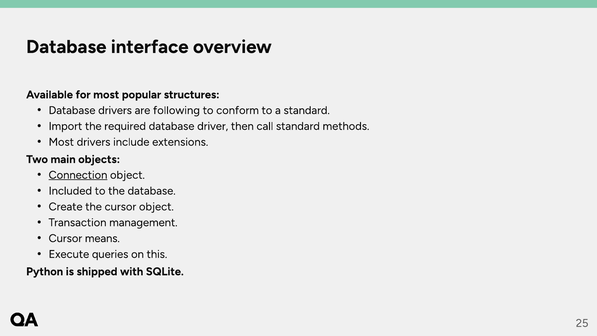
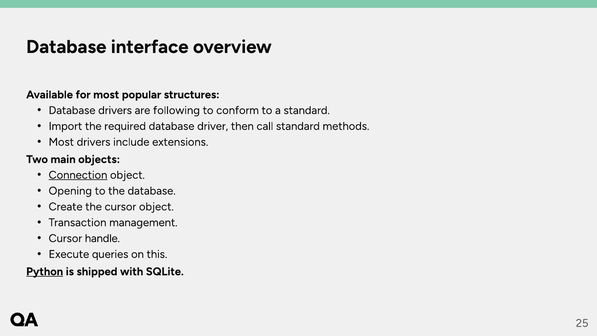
Included: Included -> Opening
means: means -> handle
Python underline: none -> present
